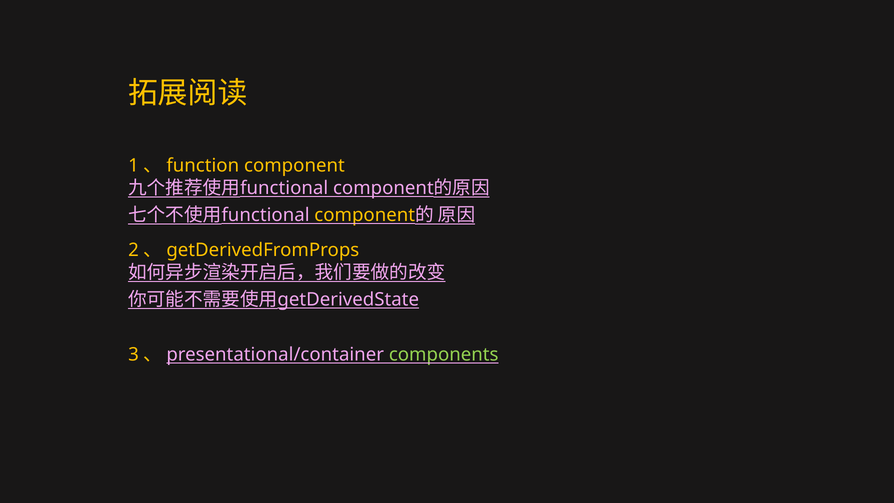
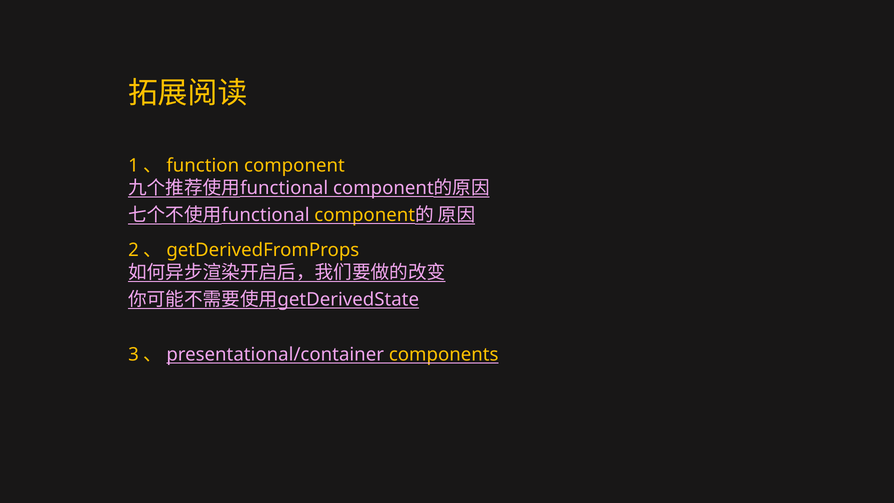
components colour: light green -> yellow
